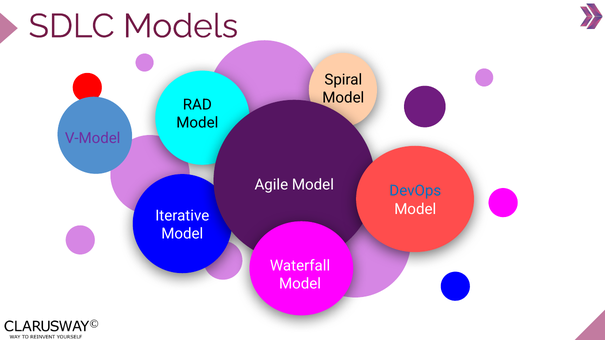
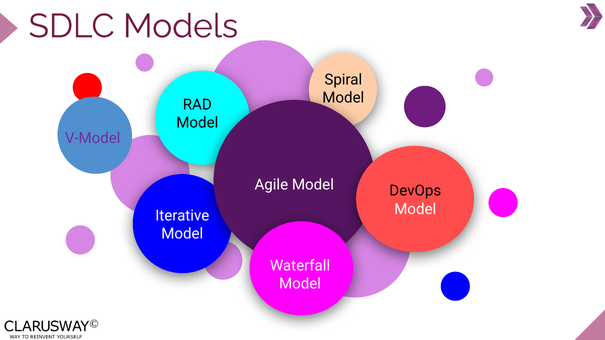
DevOps colour: blue -> black
